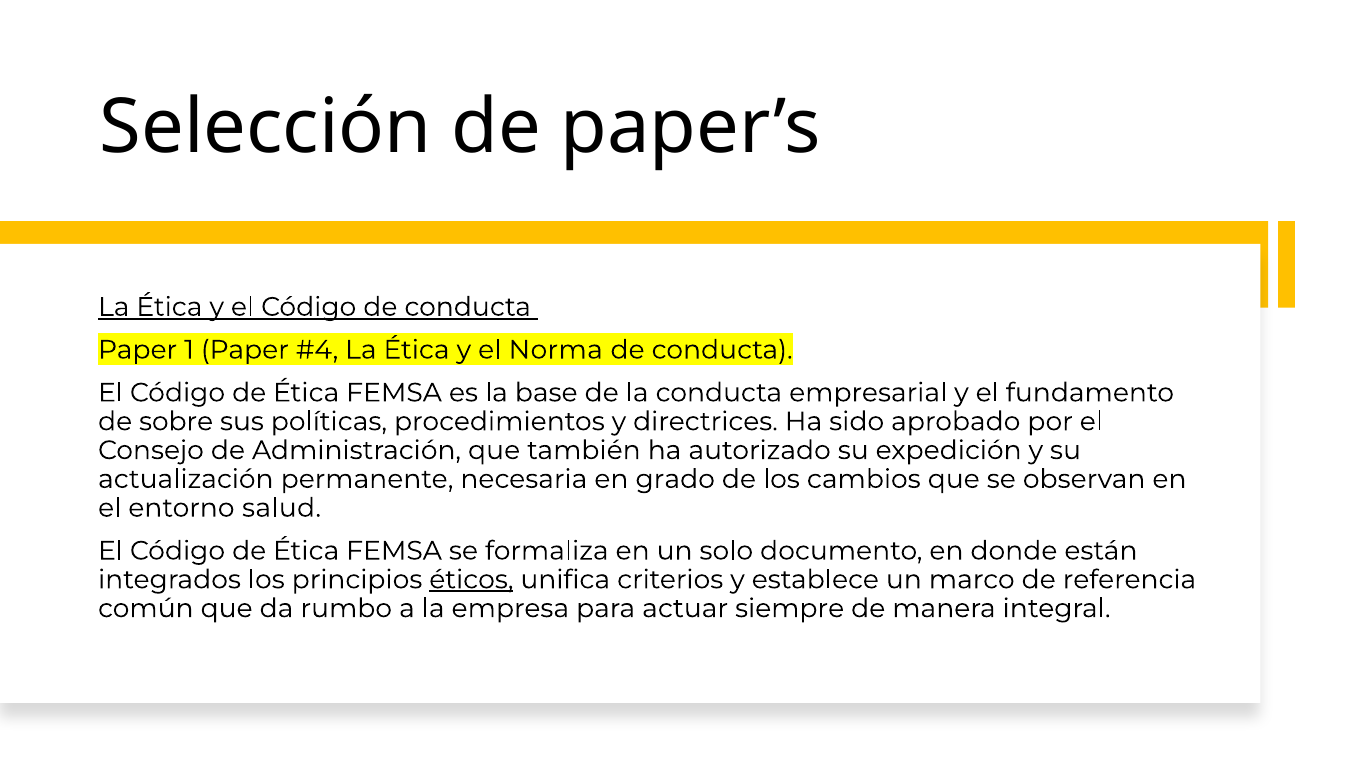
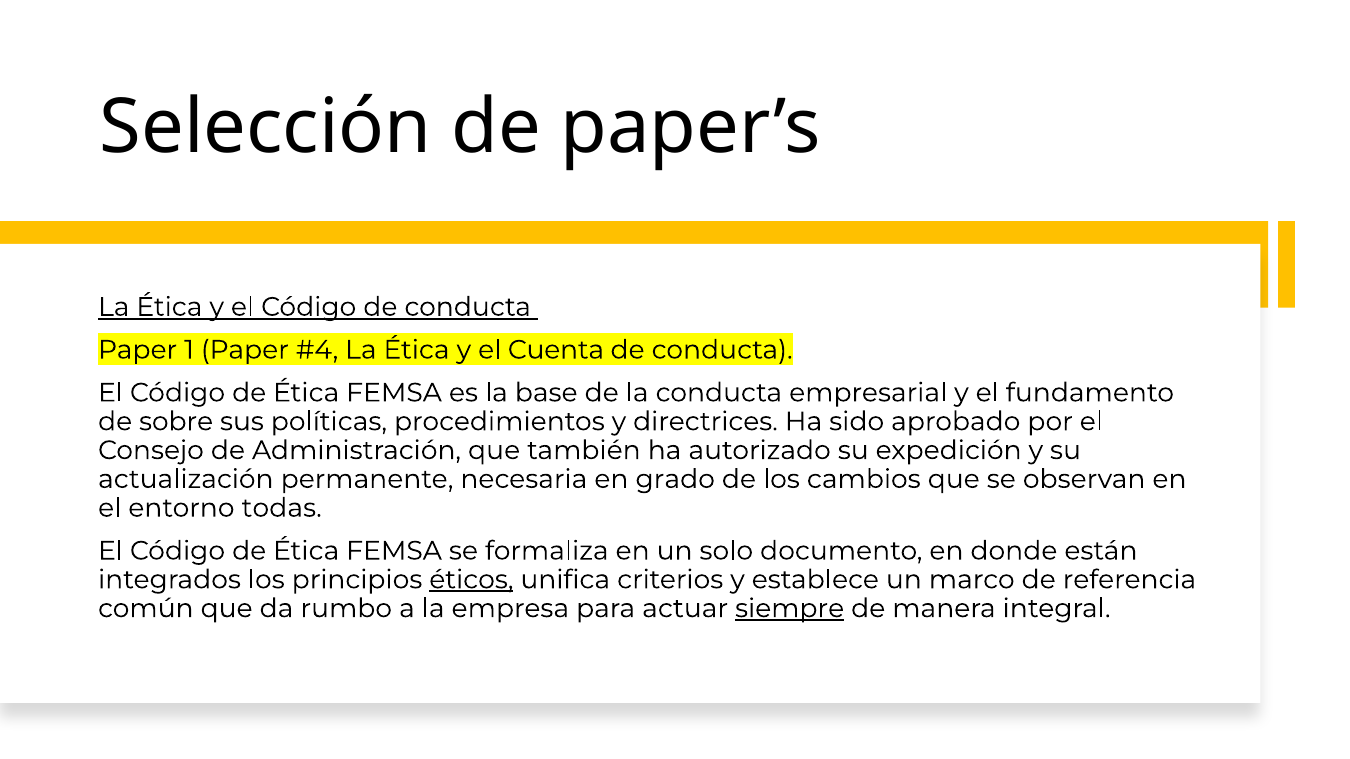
Norma: Norma -> Cuenta
salud: salud -> todas
siempre underline: none -> present
